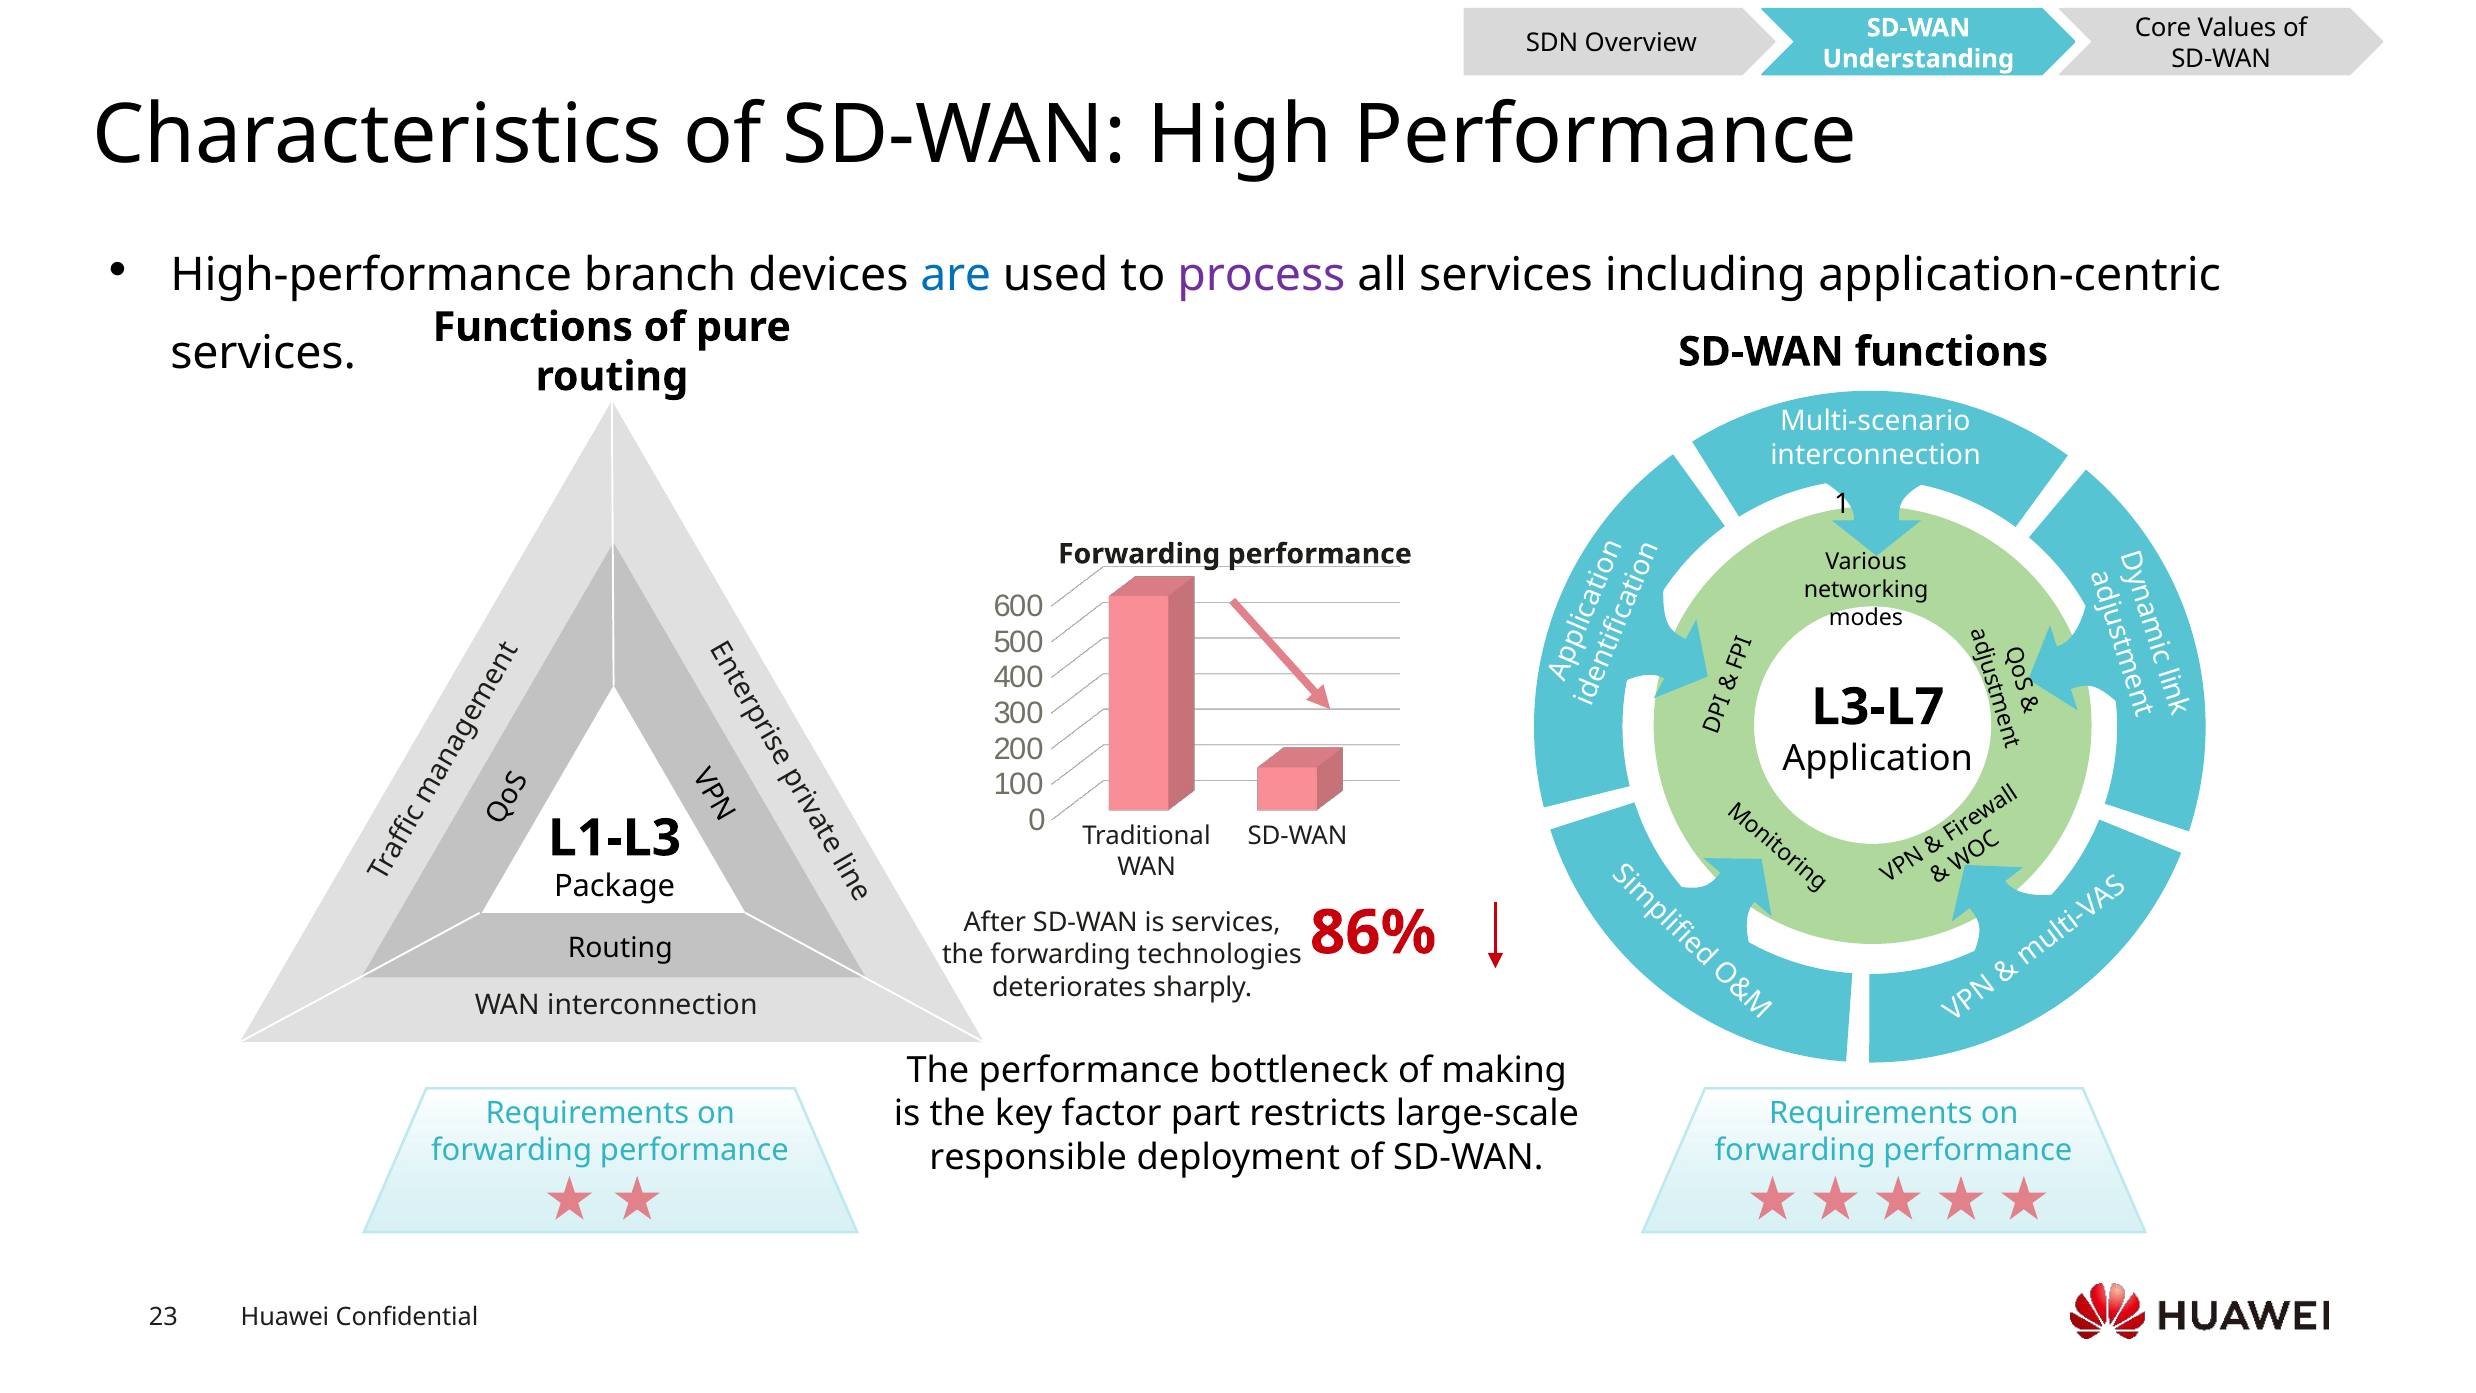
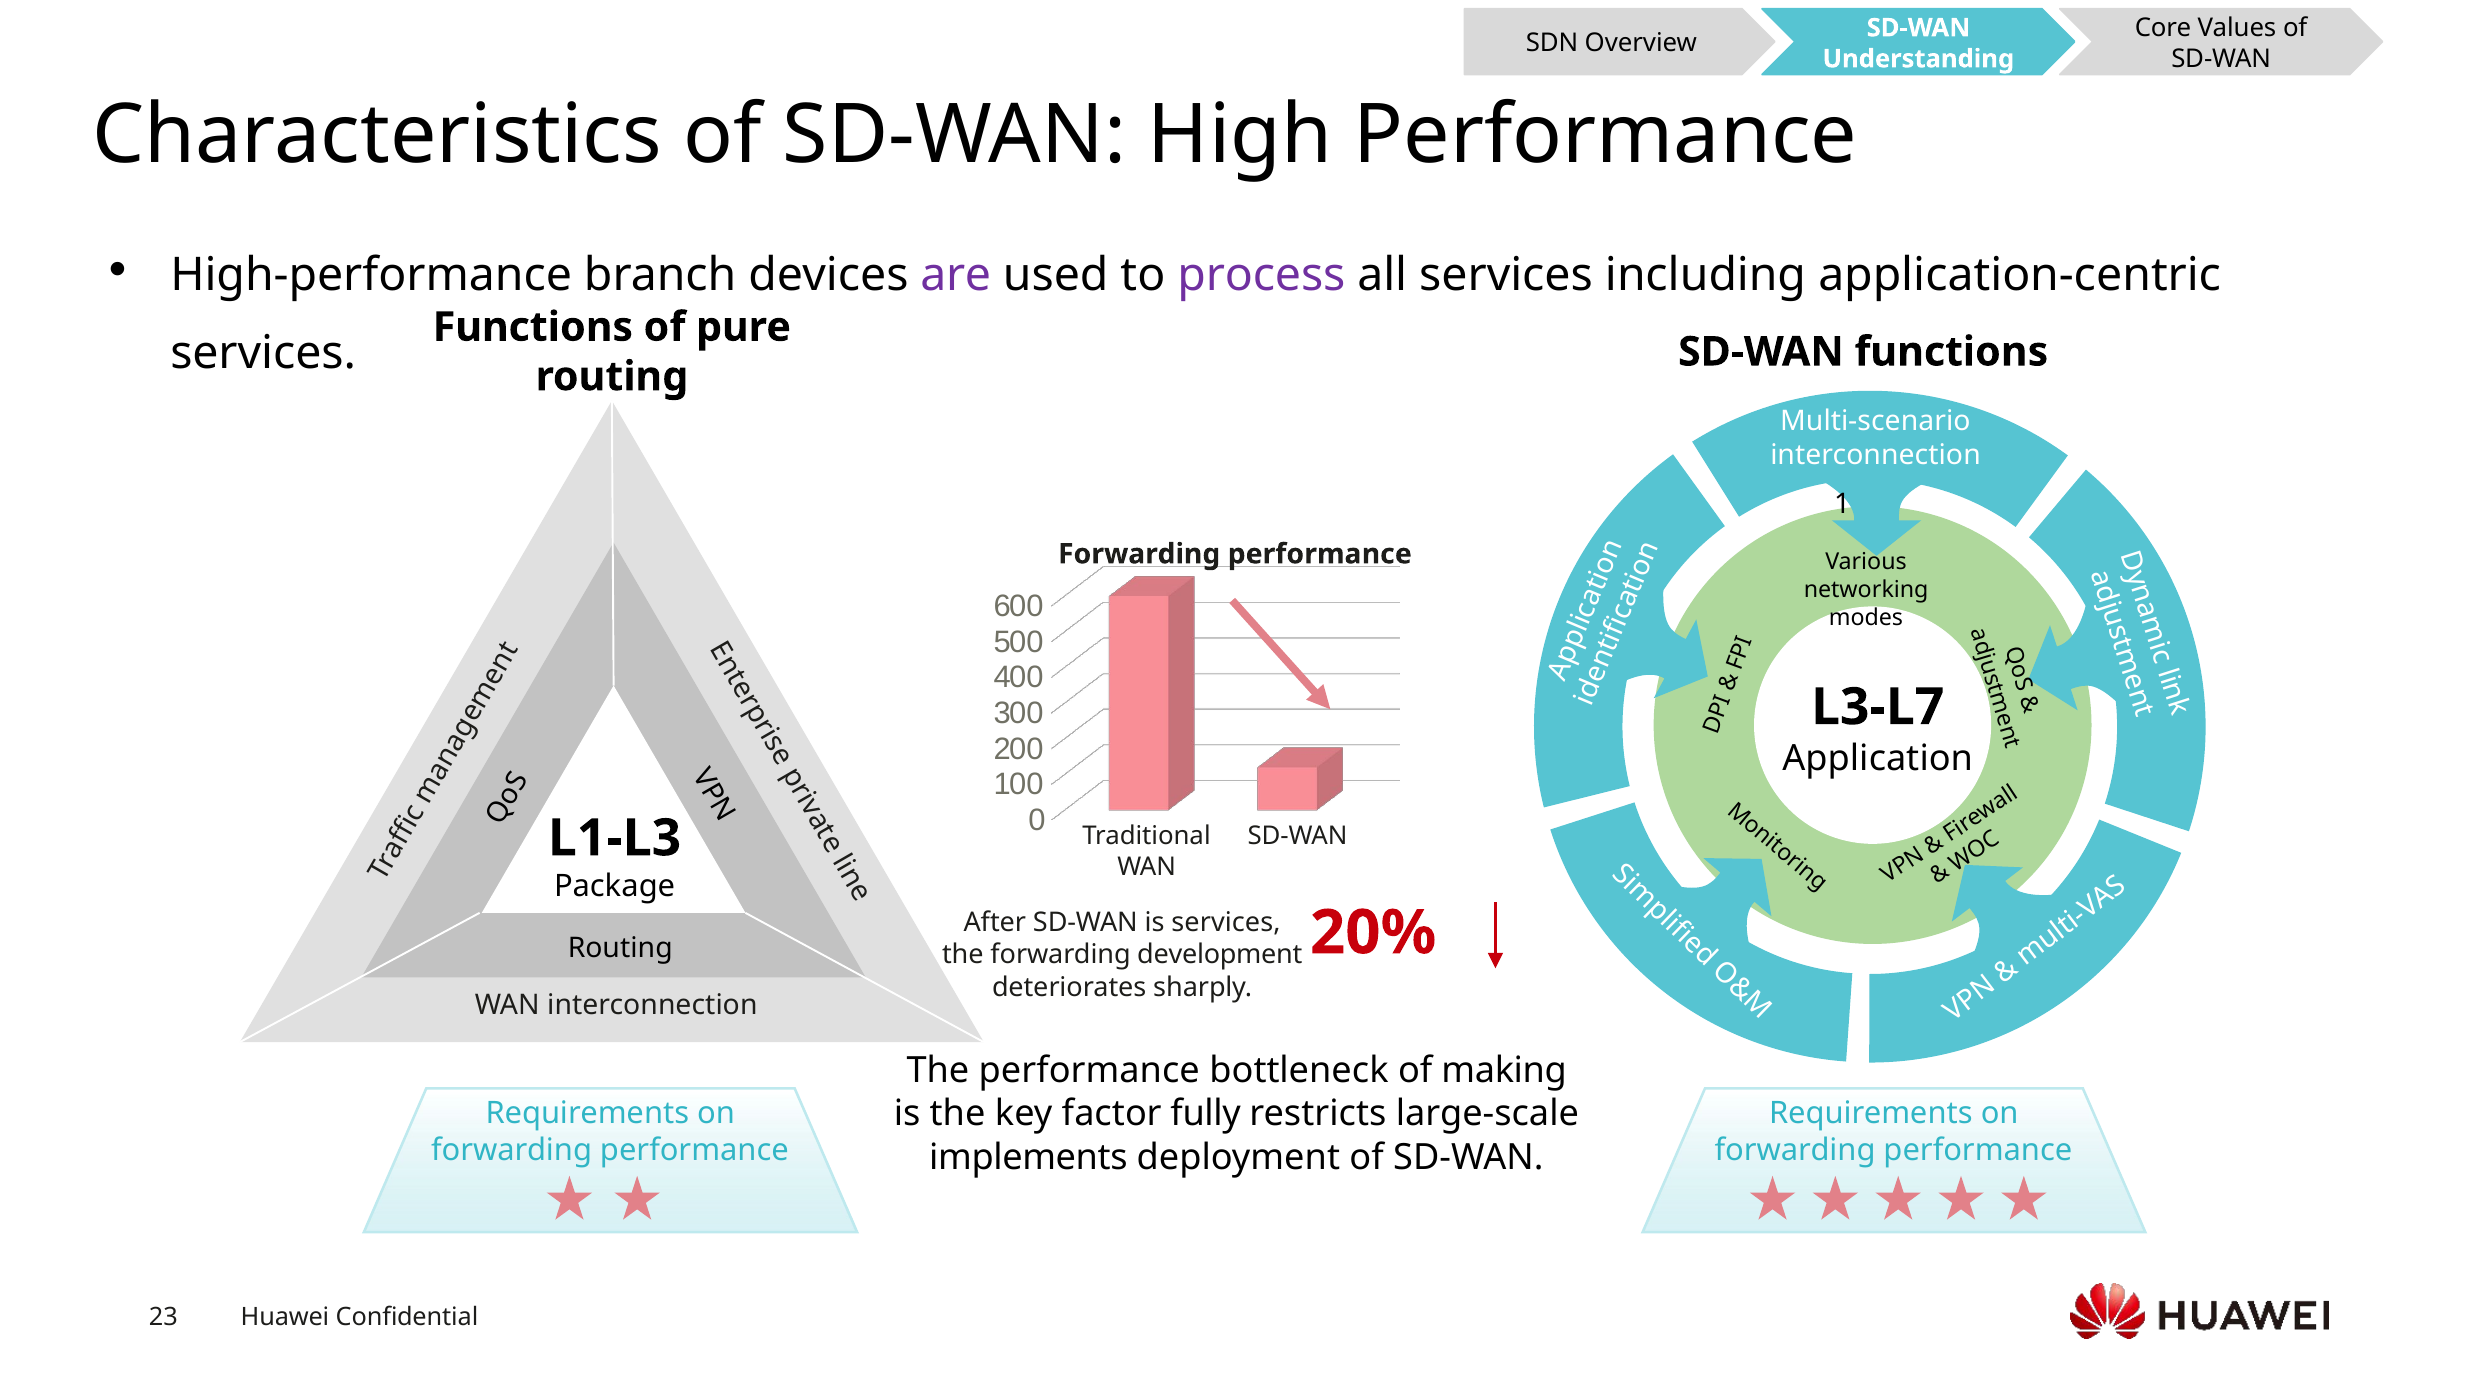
are colour: blue -> purple
86%: 86% -> 20%
technologies: technologies -> development
part: part -> fully
responsible: responsible -> implements
